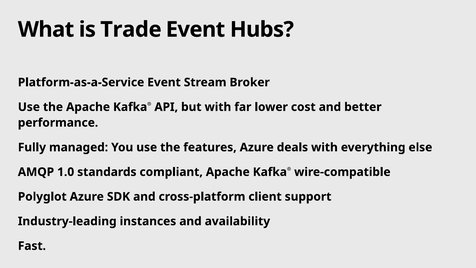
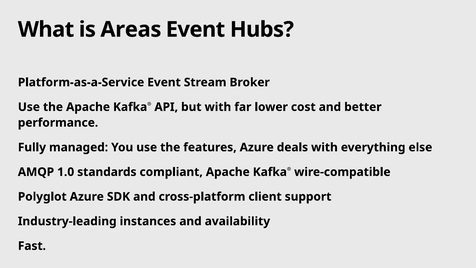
Trade: Trade -> Areas
